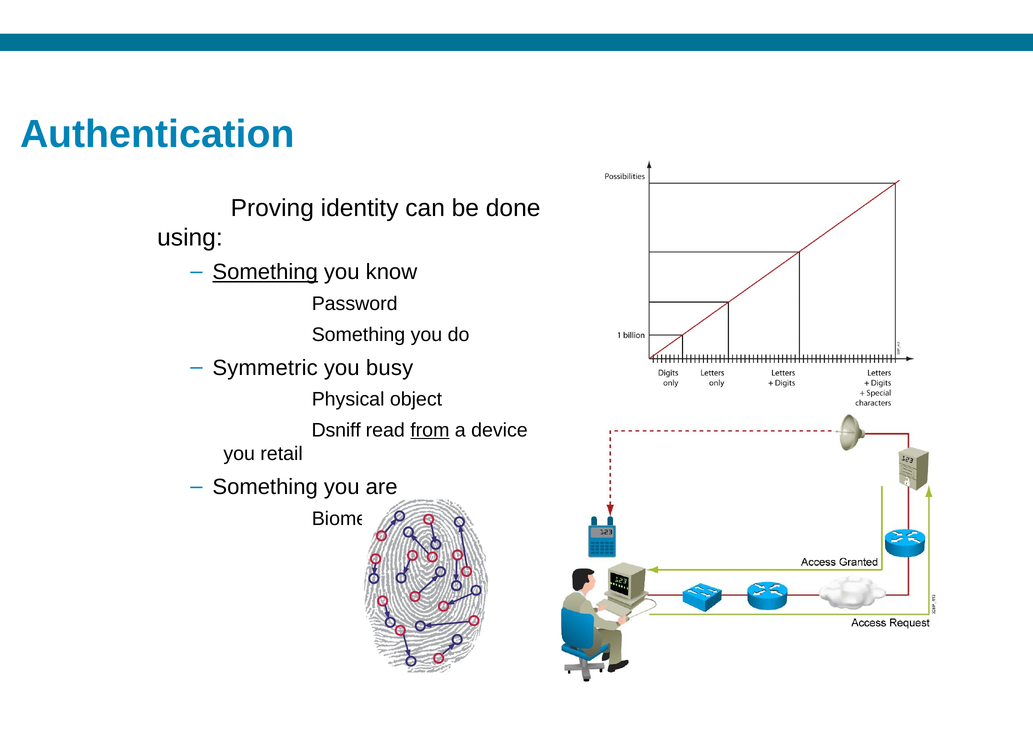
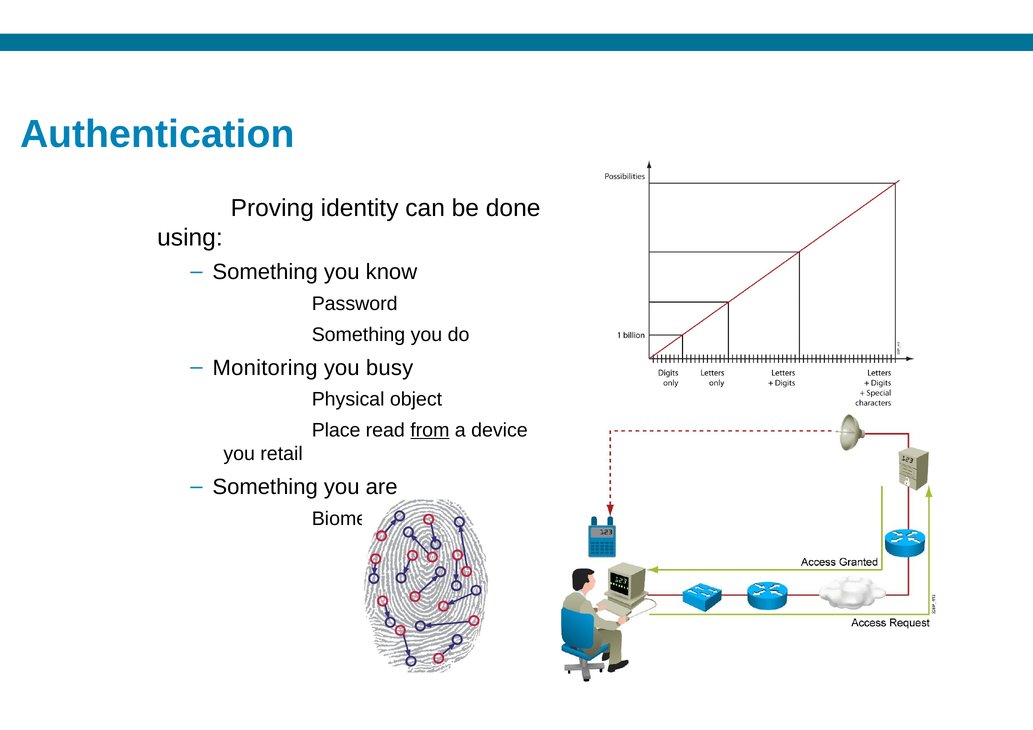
Something at (265, 272) underline: present -> none
Symmetric: Symmetric -> Monitoring
Dsniff: Dsniff -> Place
